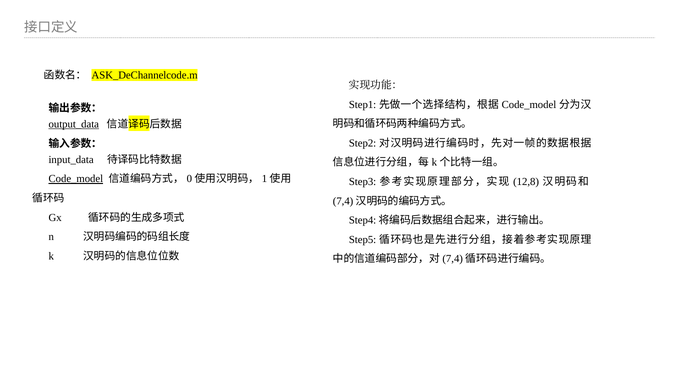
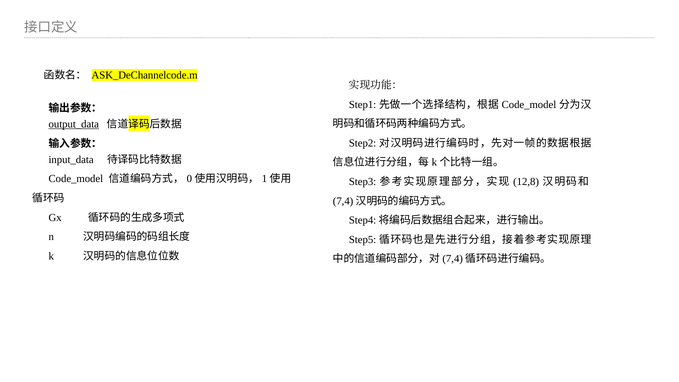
Code_model at (76, 179) underline: present -> none
